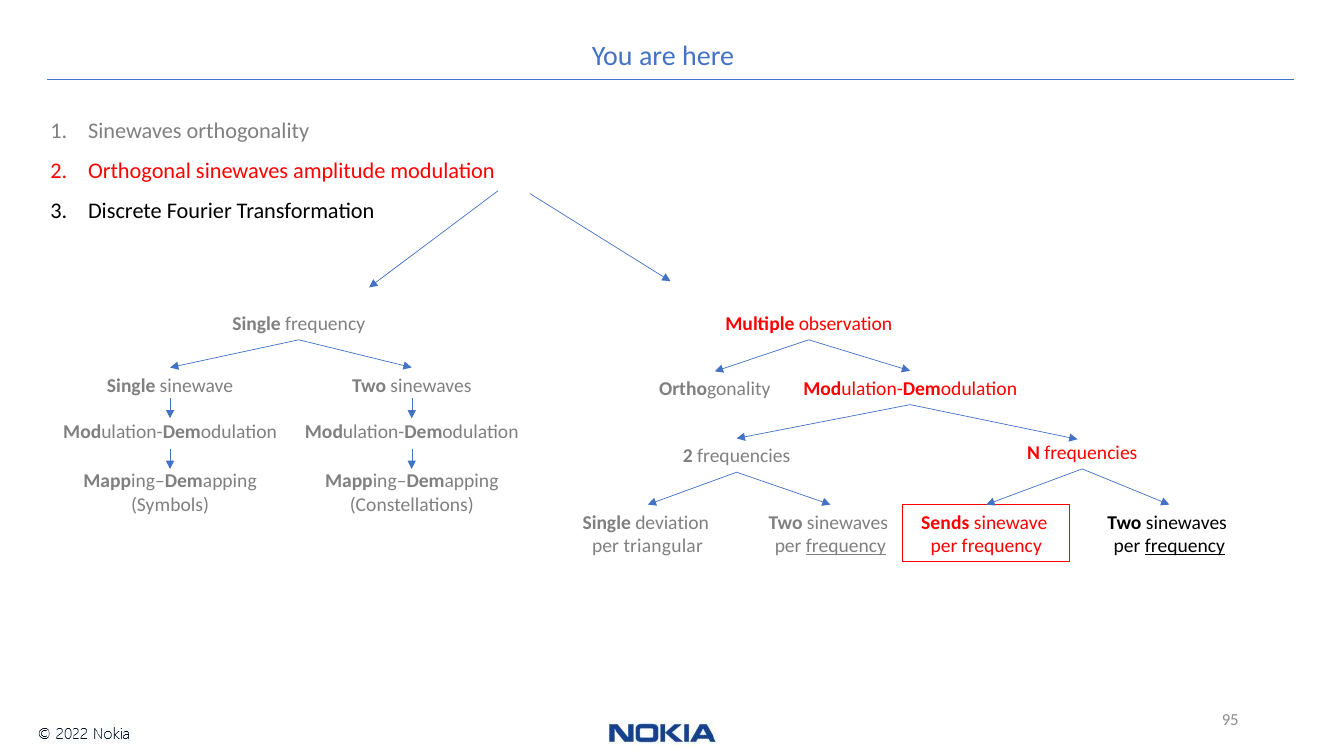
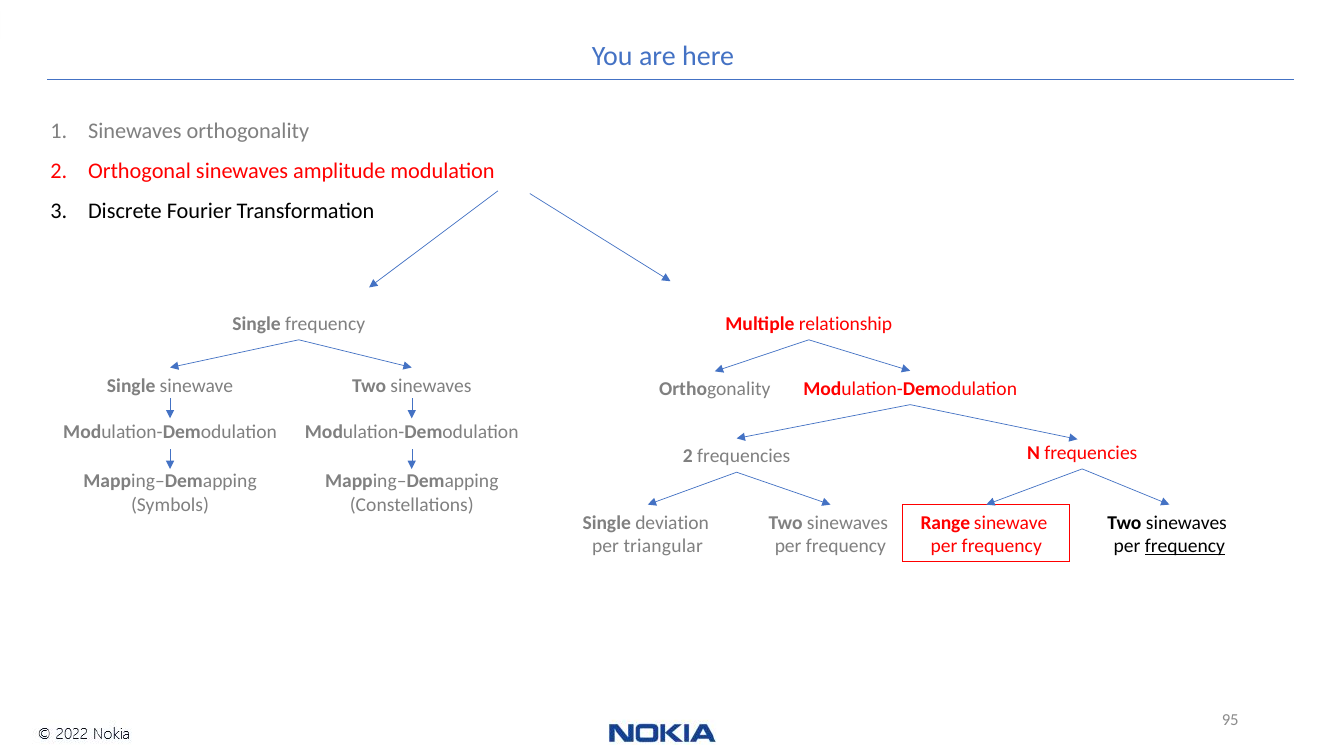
observation: observation -> relationship
Sends: Sends -> Range
frequency at (846, 546) underline: present -> none
